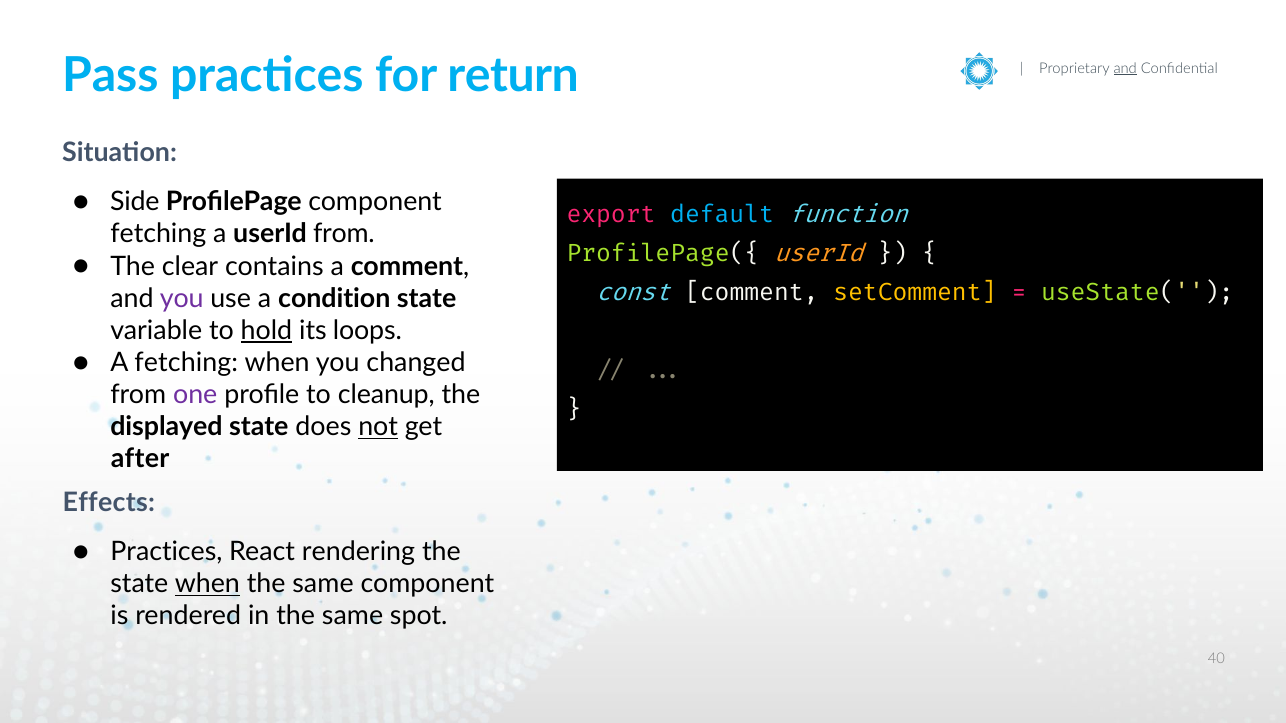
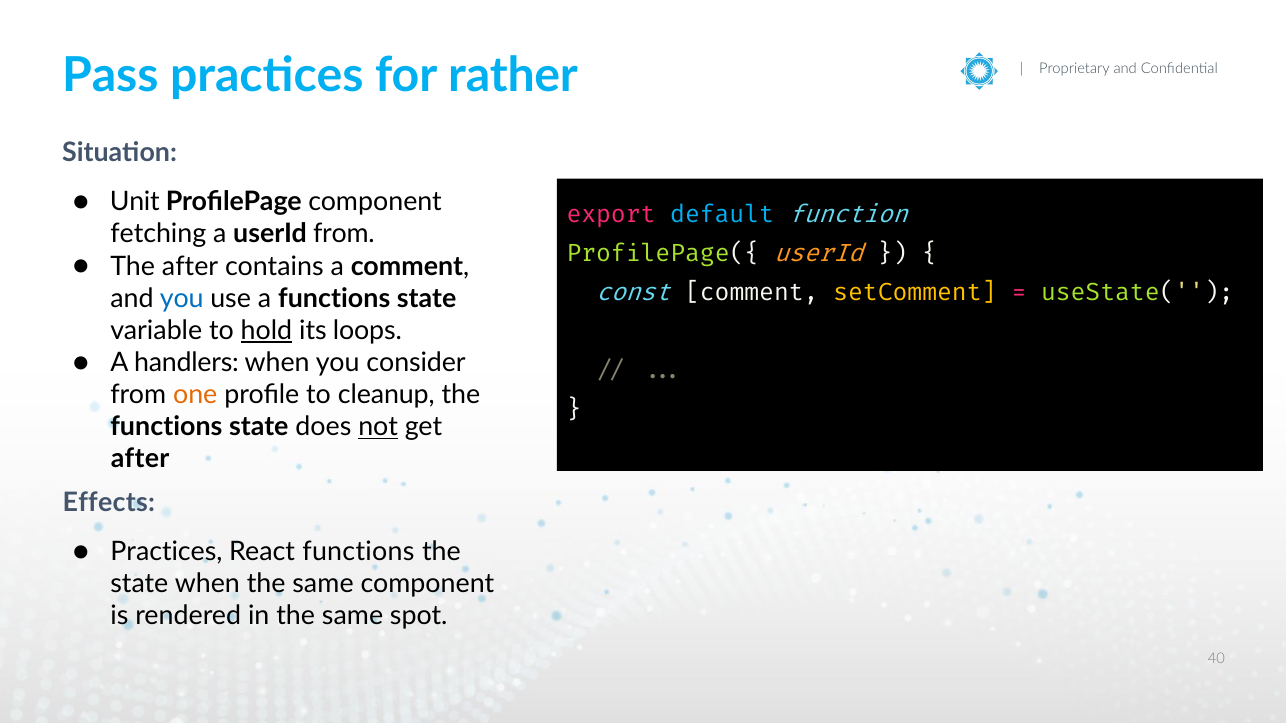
return: return -> rather
and at (1125, 68) underline: present -> none
Side: Side -> Unit
The clear: clear -> after
you at (182, 299) colour: purple -> blue
a condition: condition -> functions
A fetching: fetching -> handlers
changed: changed -> consider
one colour: purple -> orange
displayed at (166, 427): displayed -> functions
React rendering: rendering -> functions
when at (207, 584) underline: present -> none
